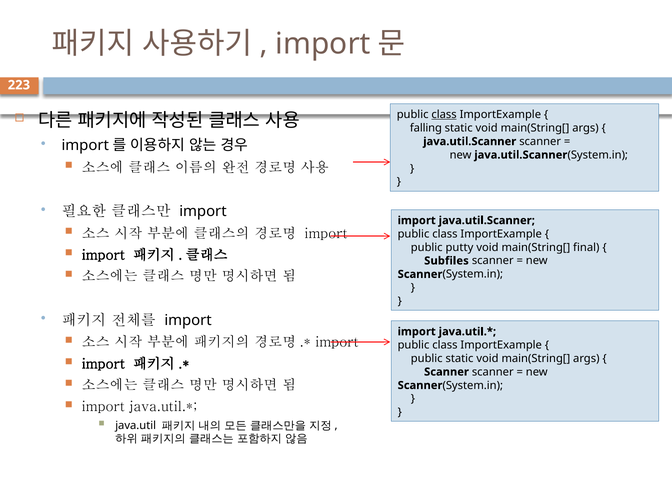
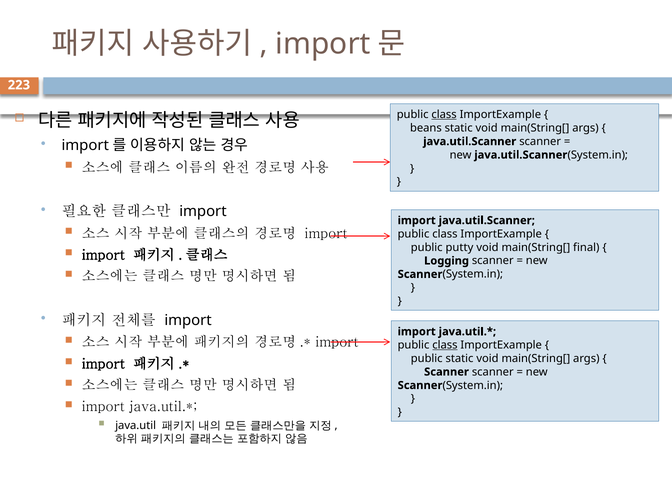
falling: falling -> beans
Subfiles: Subfiles -> Logging
class at (445, 345) underline: none -> present
